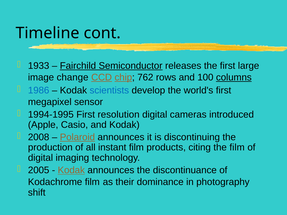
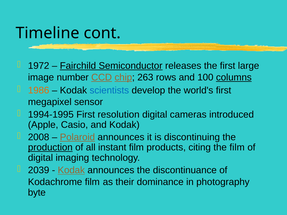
1933: 1933 -> 1972
change: change -> number
762: 762 -> 263
1986 colour: blue -> orange
production underline: none -> present
2005: 2005 -> 2039
shift: shift -> byte
